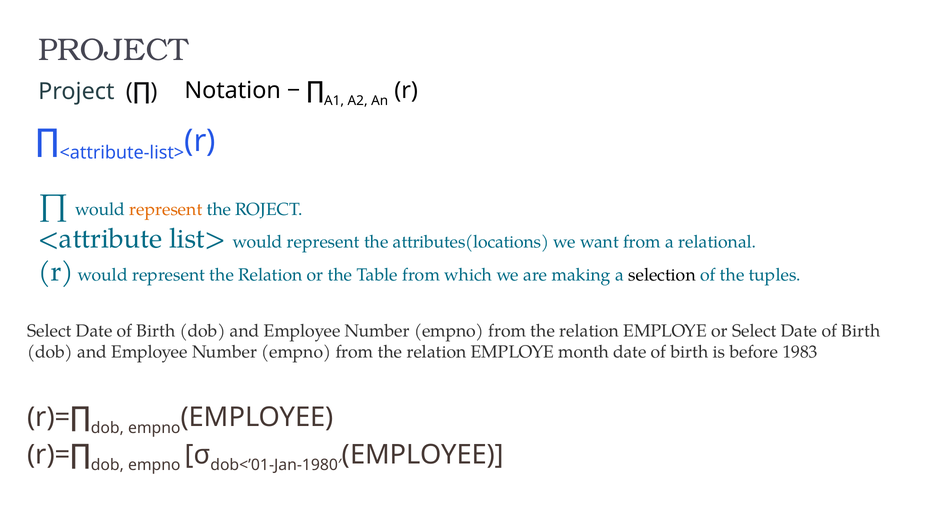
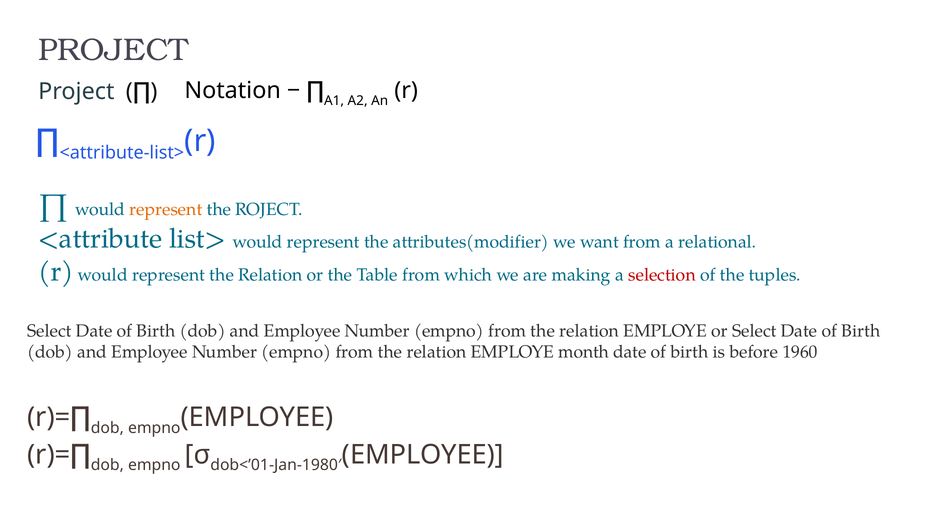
attributes(locations: attributes(locations -> attributes(modifier
selection colour: black -> red
1983: 1983 -> 1960
